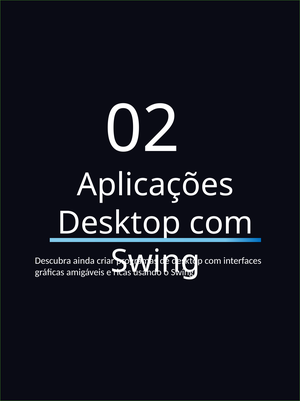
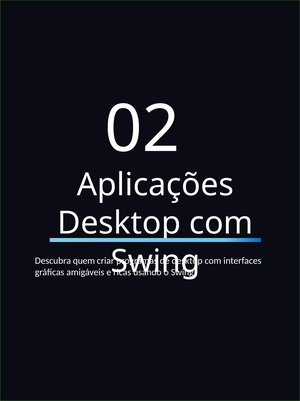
ainda: ainda -> quem
